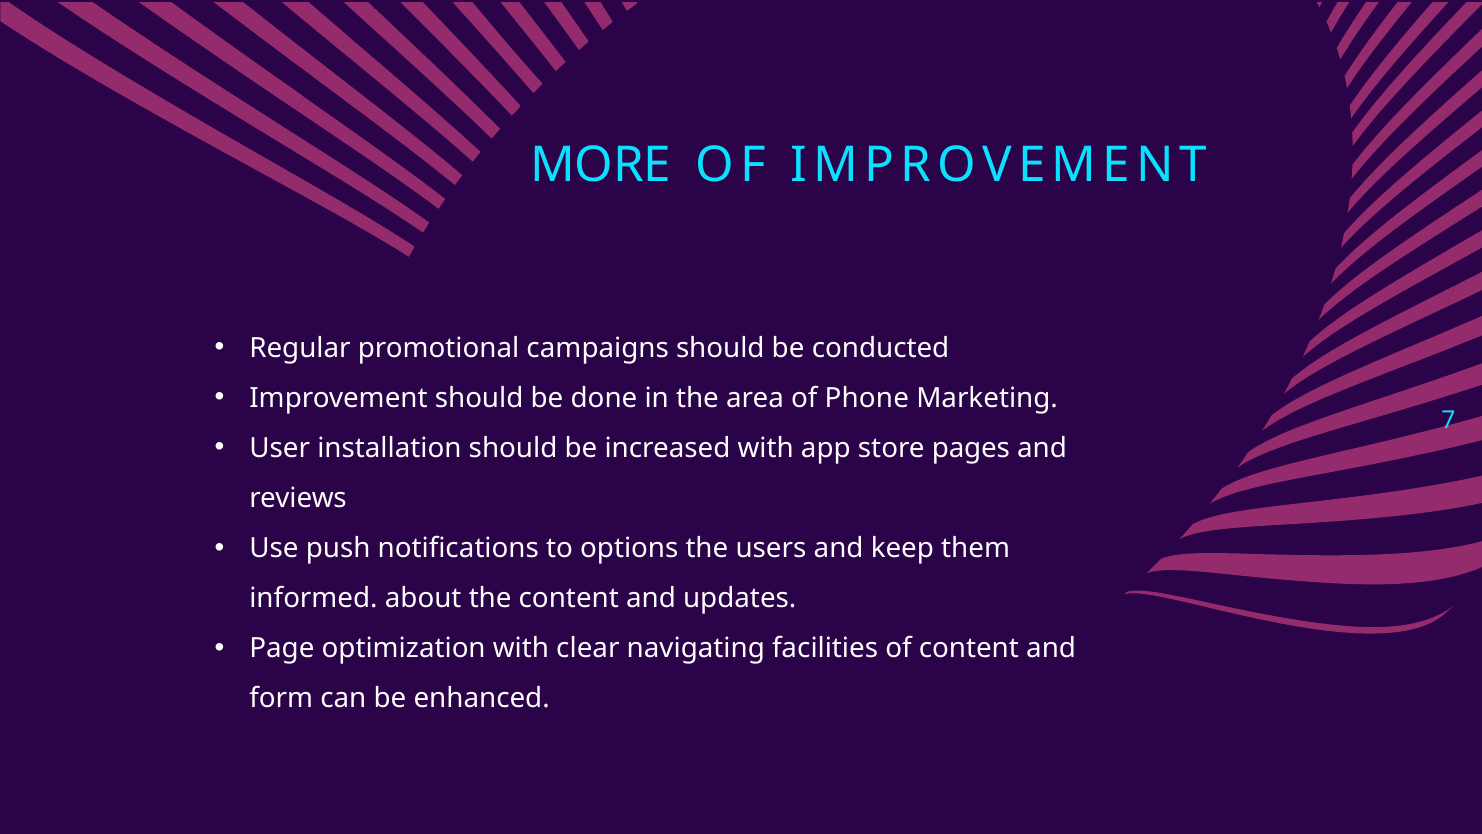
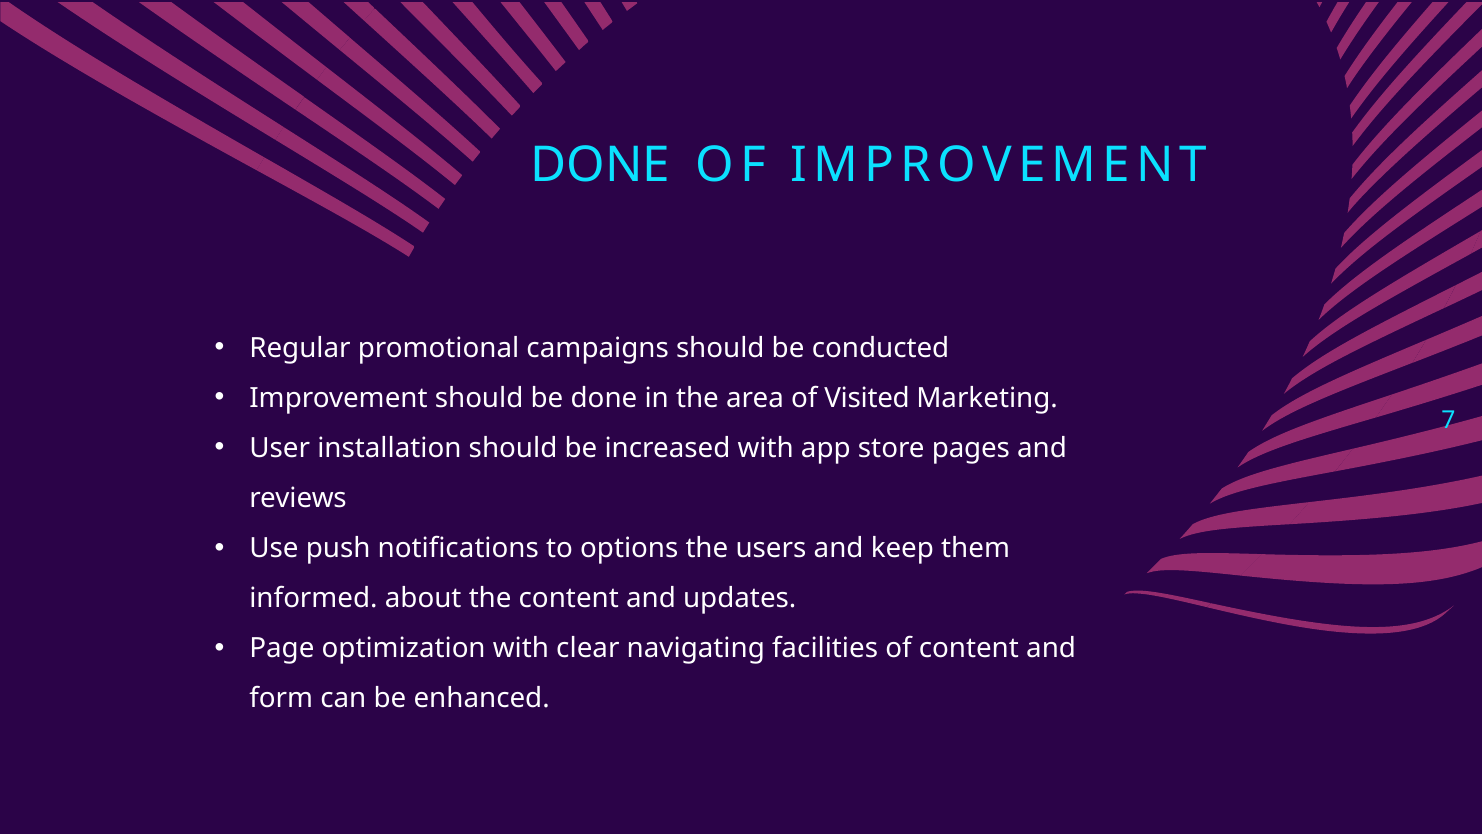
MORE at (601, 165): MORE -> DONE
Phone: Phone -> Visited
